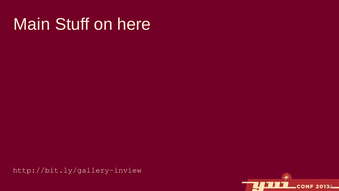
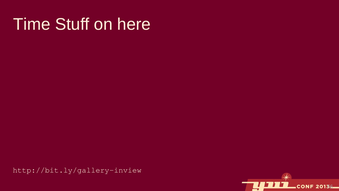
Main: Main -> Time
